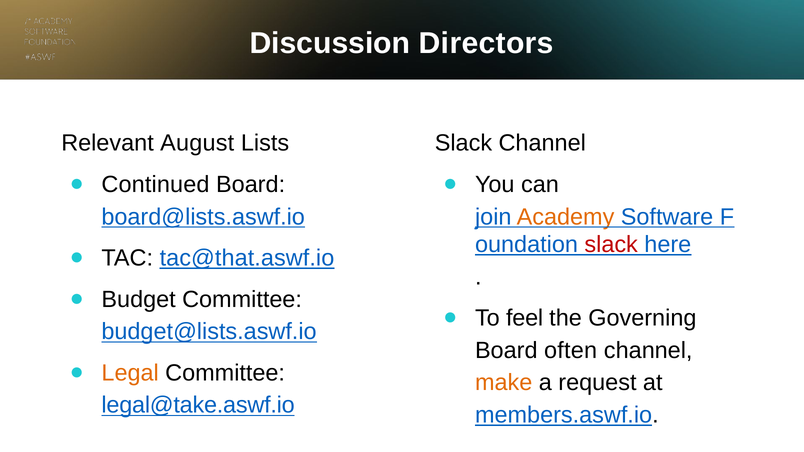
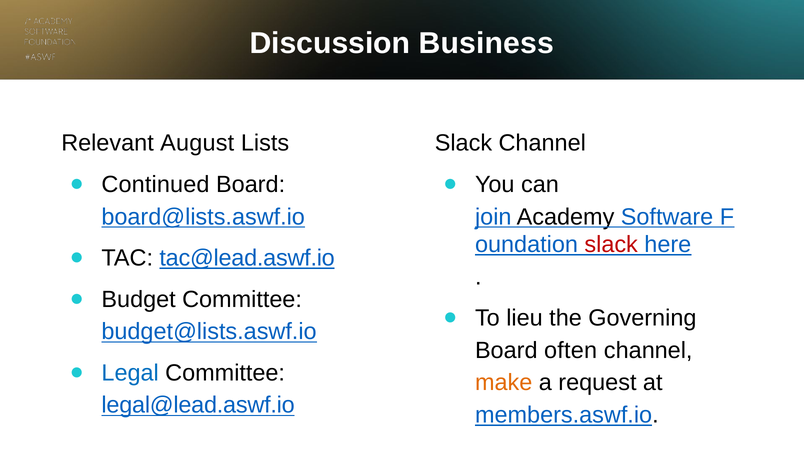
Directors: Directors -> Business
Academy colour: orange -> black
tac@that.aswf.io: tac@that.aswf.io -> tac@lead.aswf.io
feel: feel -> lieu
Legal colour: orange -> blue
legal@take.aswf.io: legal@take.aswf.io -> legal@lead.aswf.io
